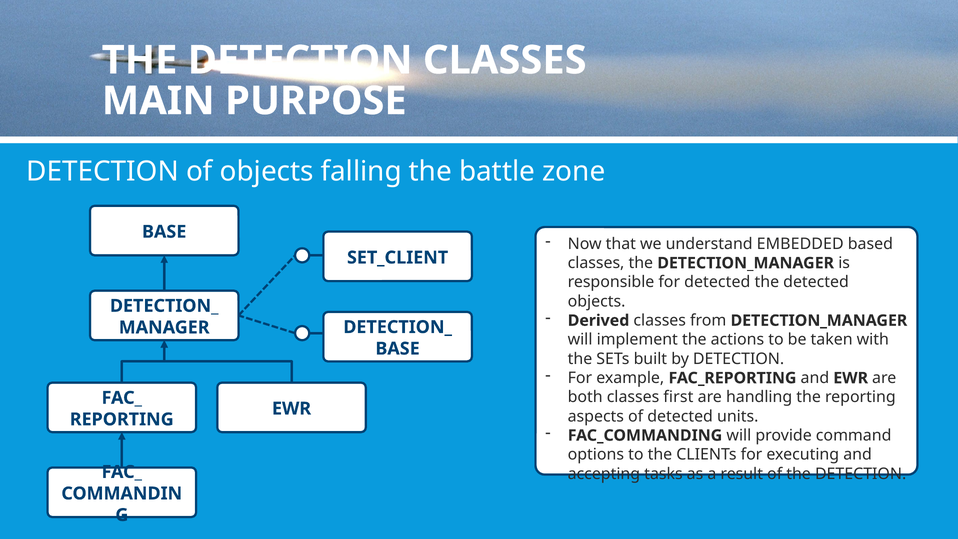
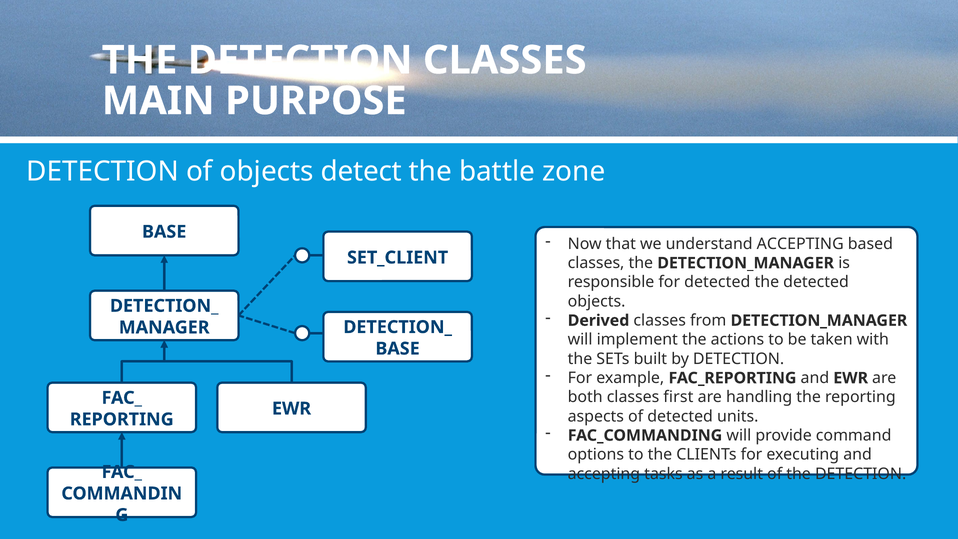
falling: falling -> detect
understand EMBEDDED: EMBEDDED -> ACCEPTING
